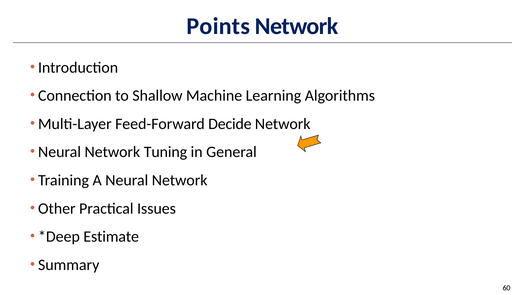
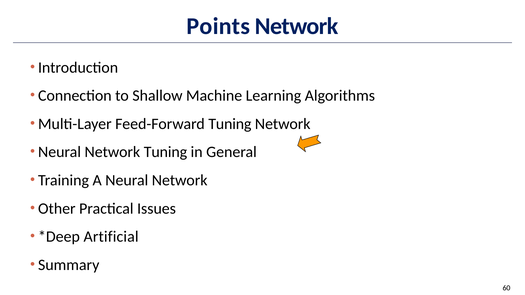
Feed-Forward Decide: Decide -> Tuning
Estimate: Estimate -> Artificial
